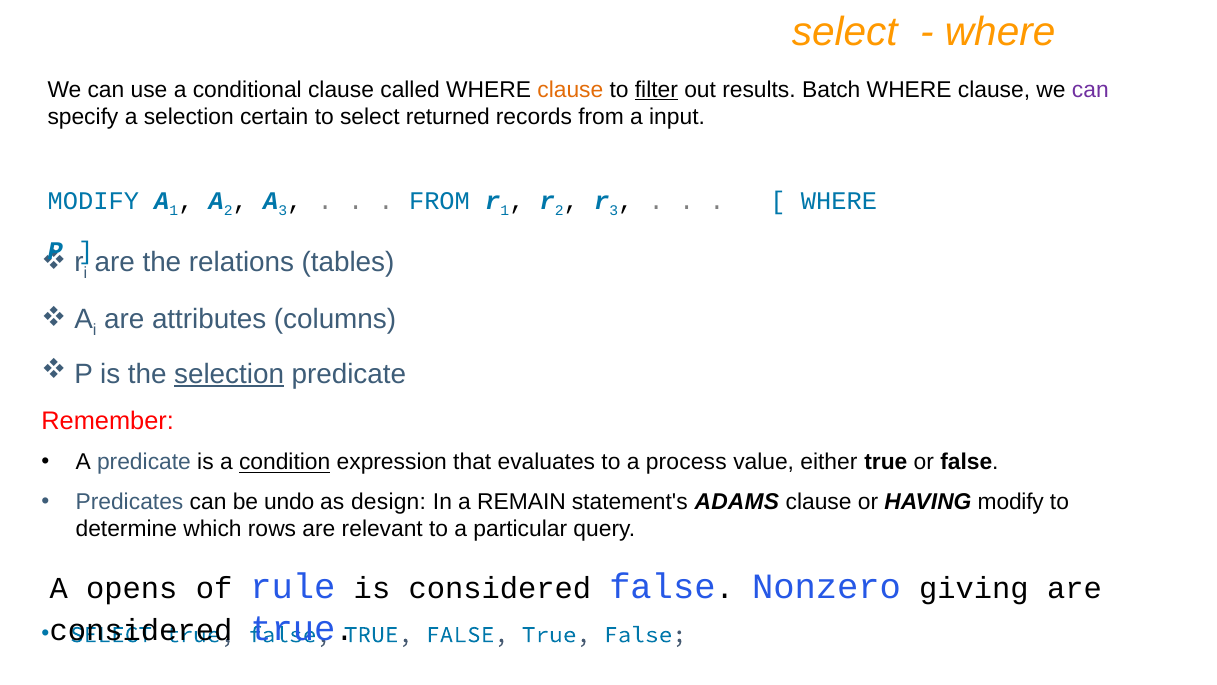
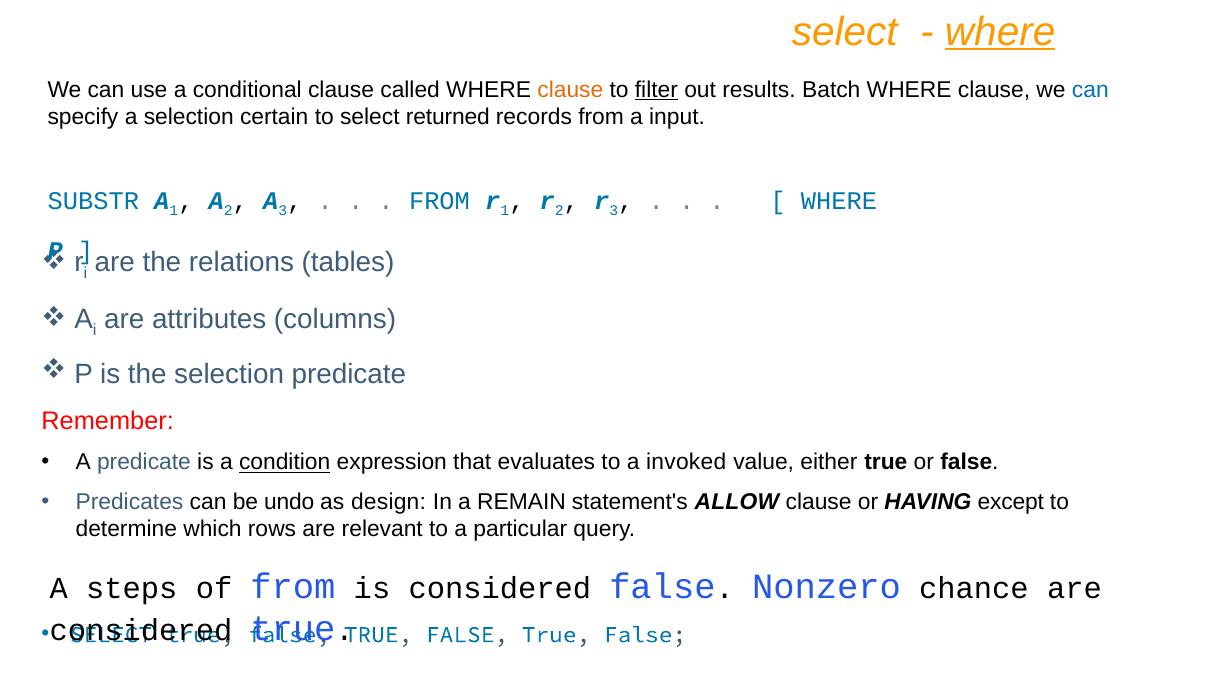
where at (1000, 32) underline: none -> present
can at (1090, 90) colour: purple -> blue
MODIFY at (93, 201): MODIFY -> SUBSTR
selection at (229, 374) underline: present -> none
process: process -> invoked
ADAMS: ADAMS -> ALLOW
HAVING modify: modify -> except
opens: opens -> steps
of rule: rule -> from
giving: giving -> chance
